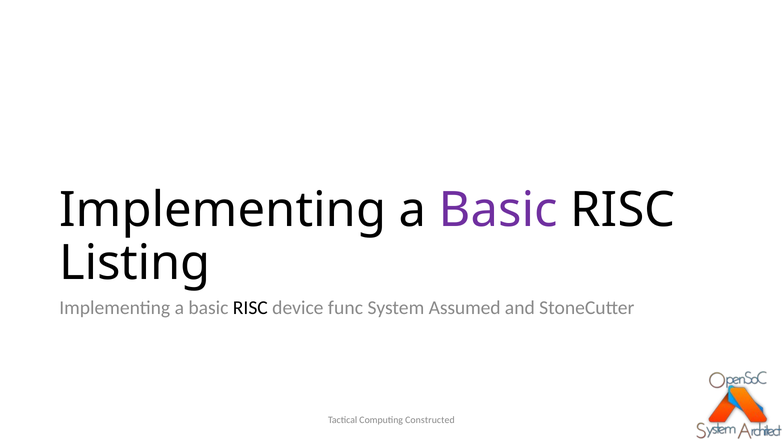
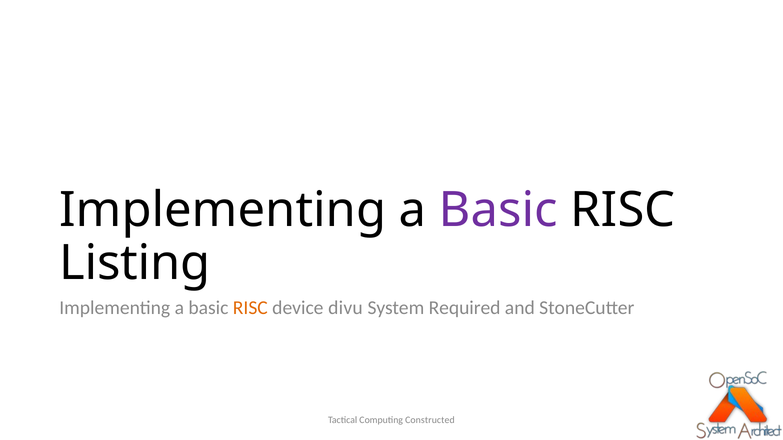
RISC at (250, 308) colour: black -> orange
func: func -> divu
Assumed: Assumed -> Required
